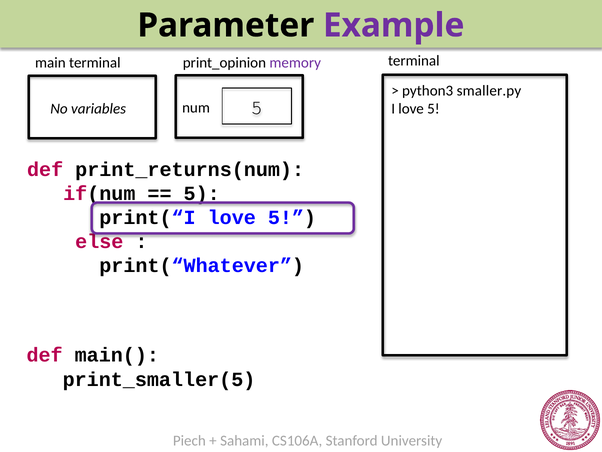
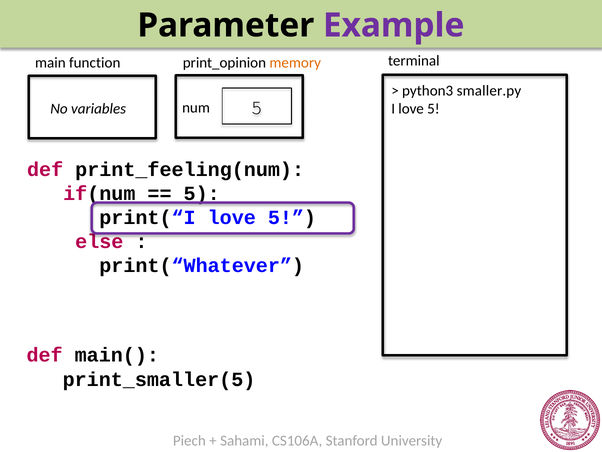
memory colour: purple -> orange
main terminal: terminal -> function
print_returns(num: print_returns(num -> print_feeling(num
